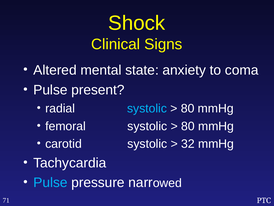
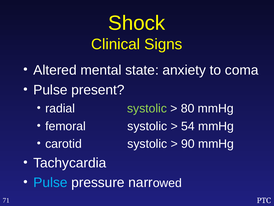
systolic at (147, 108) colour: light blue -> light green
80 at (188, 126): 80 -> 54
32: 32 -> 90
